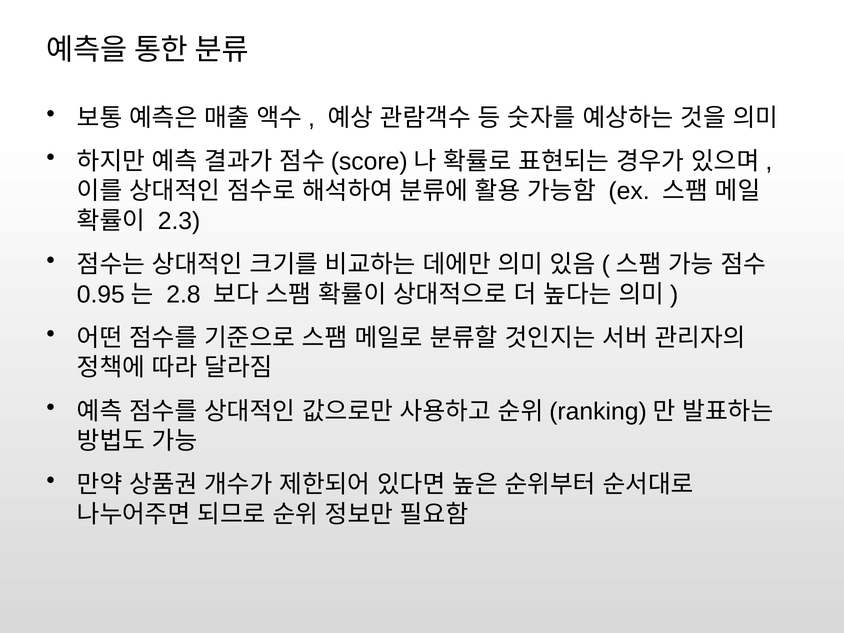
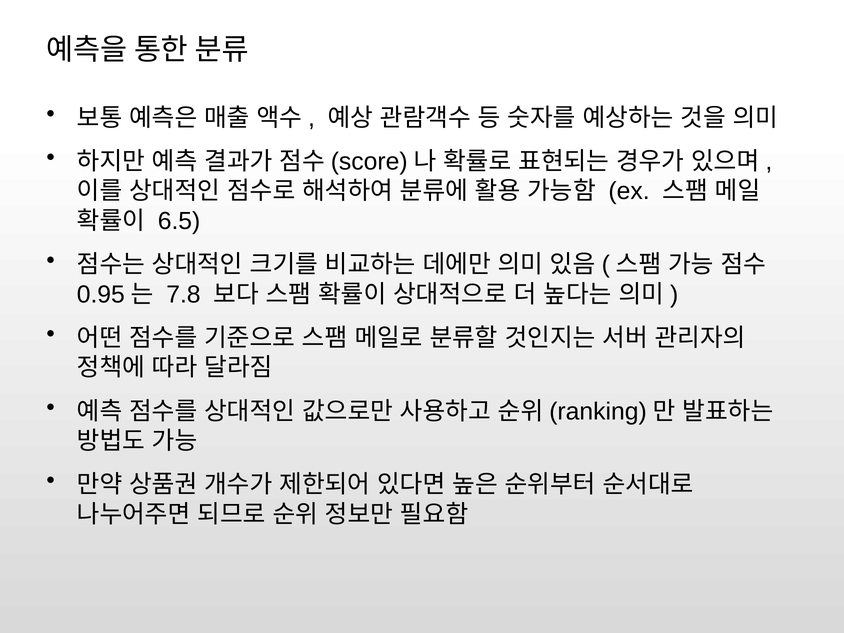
2.3: 2.3 -> 6.5
2.8: 2.8 -> 7.8
